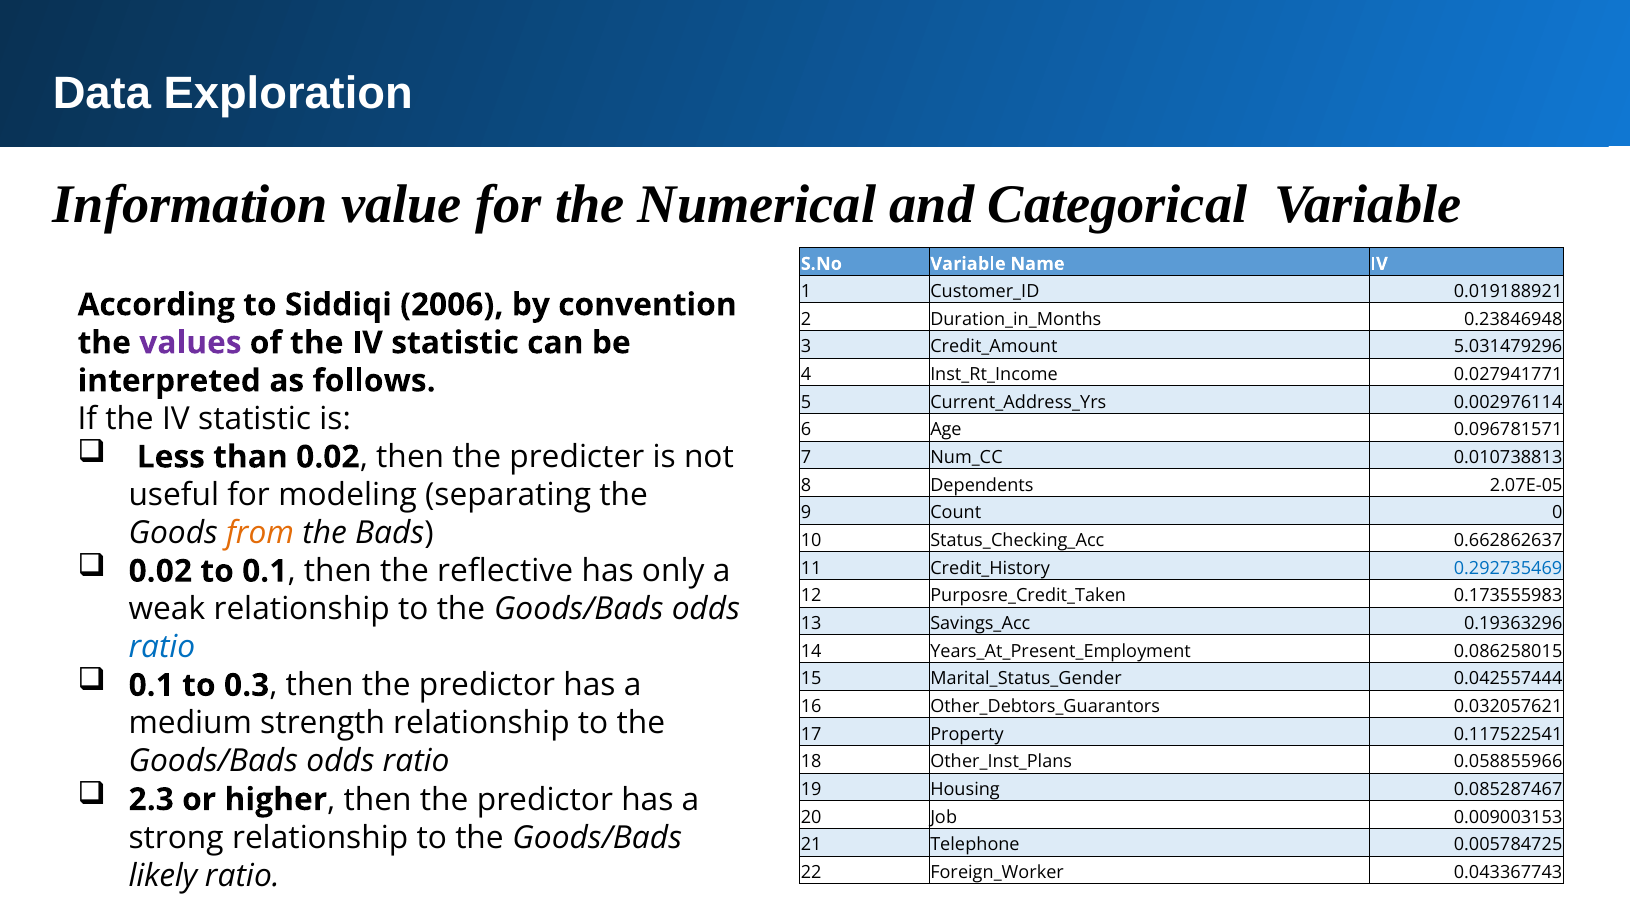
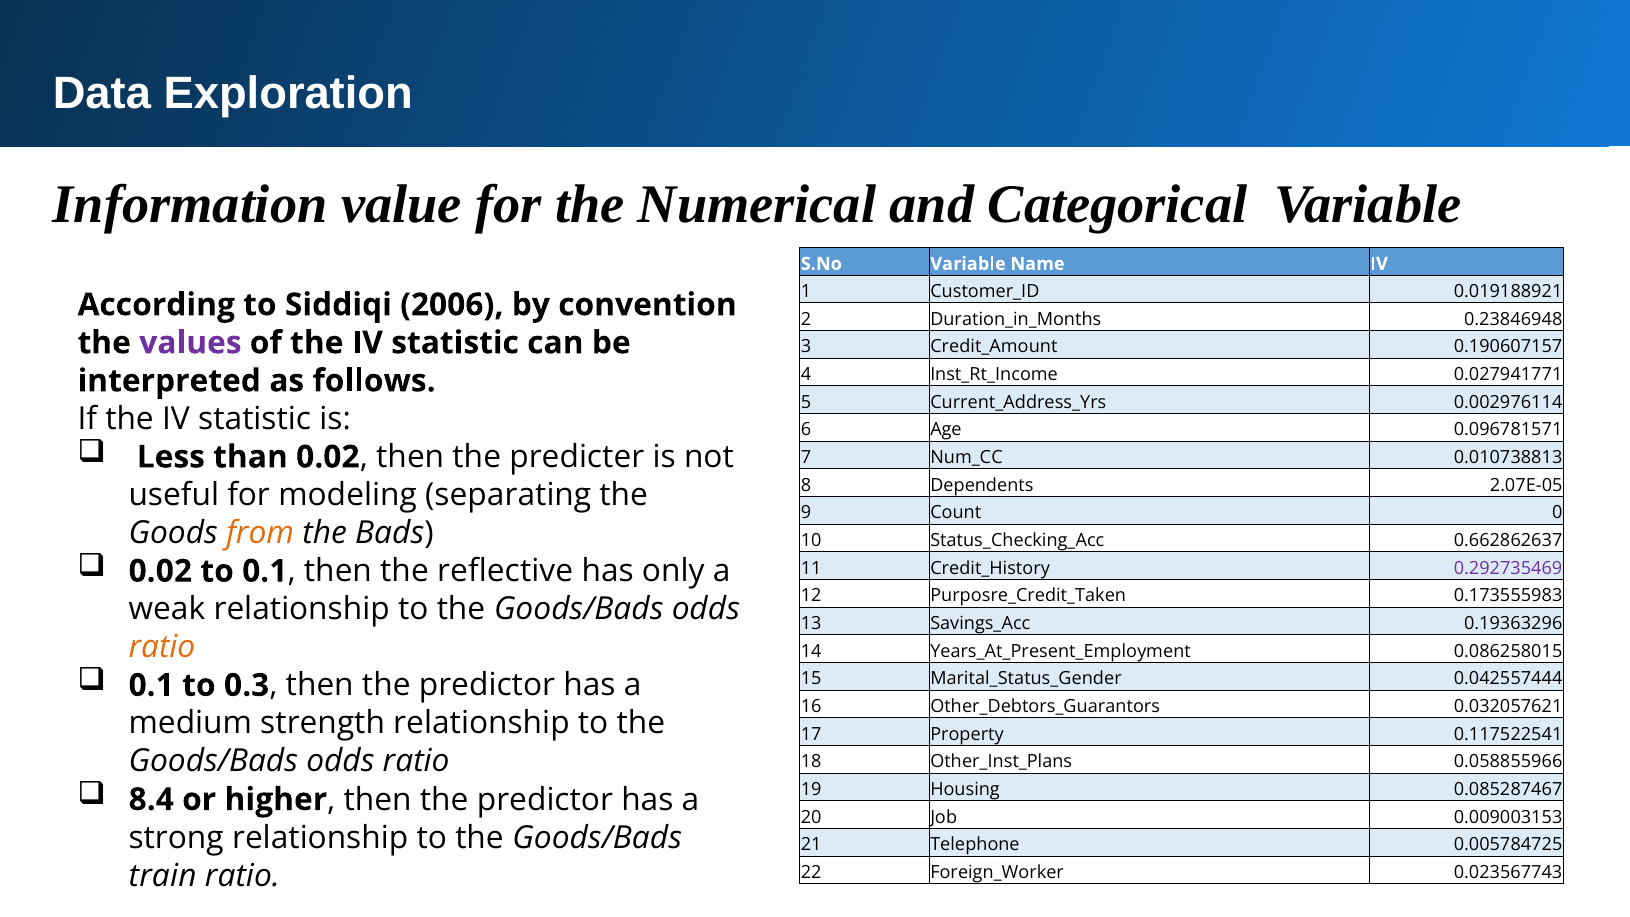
5.031479296: 5.031479296 -> 0.190607157
0.292735469 colour: blue -> purple
ratio at (162, 647) colour: blue -> orange
2.3: 2.3 -> 8.4
likely: likely -> train
0.043367743: 0.043367743 -> 0.023567743
